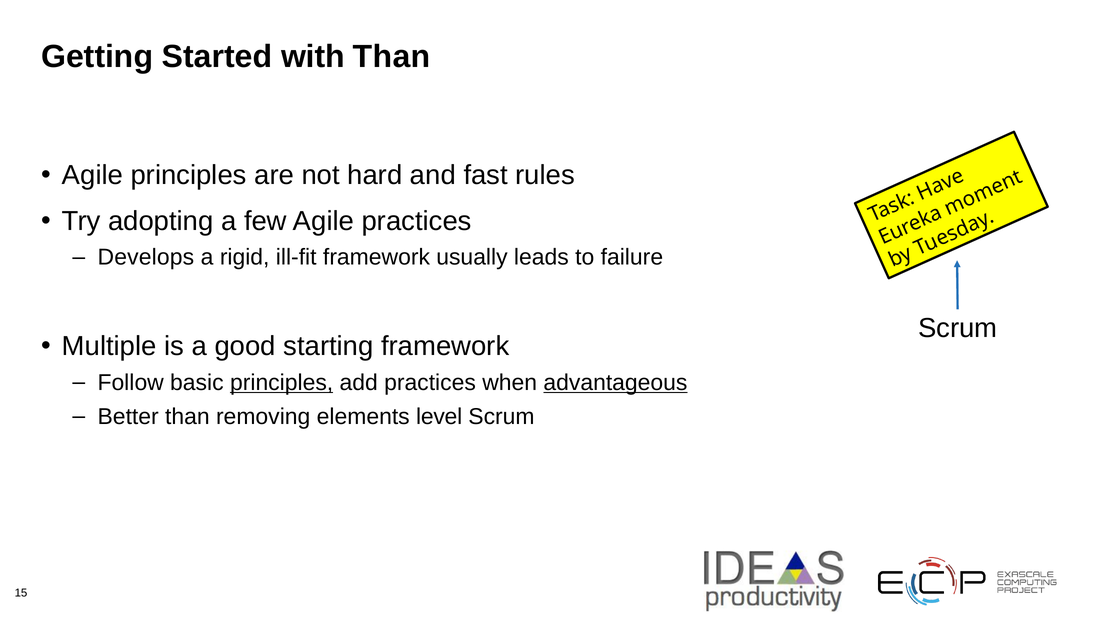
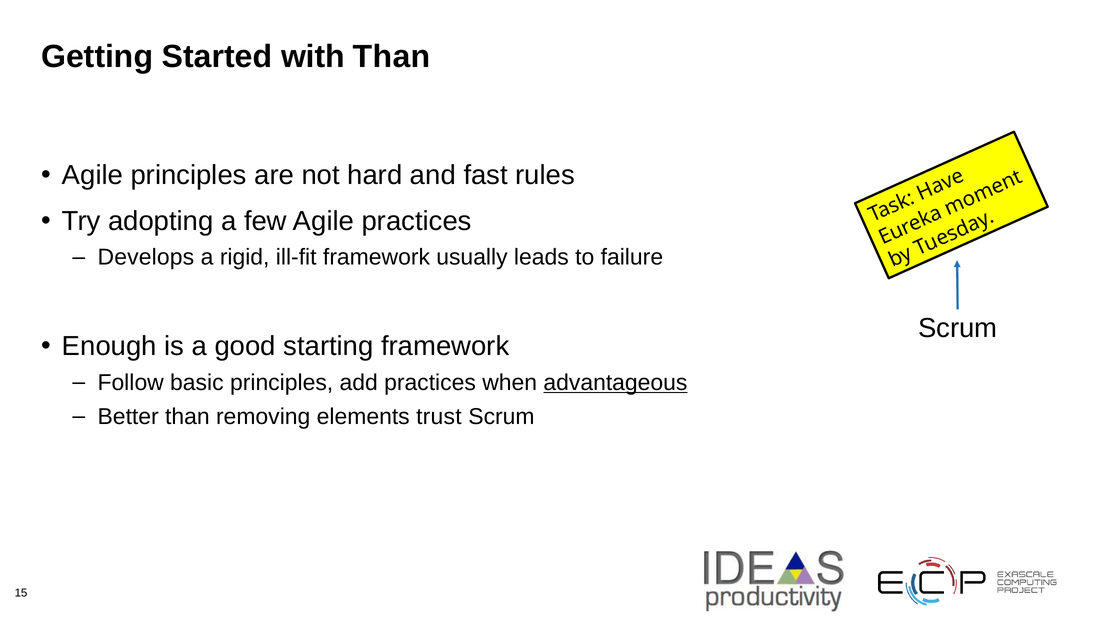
Multiple: Multiple -> Enough
principles at (282, 383) underline: present -> none
level: level -> trust
